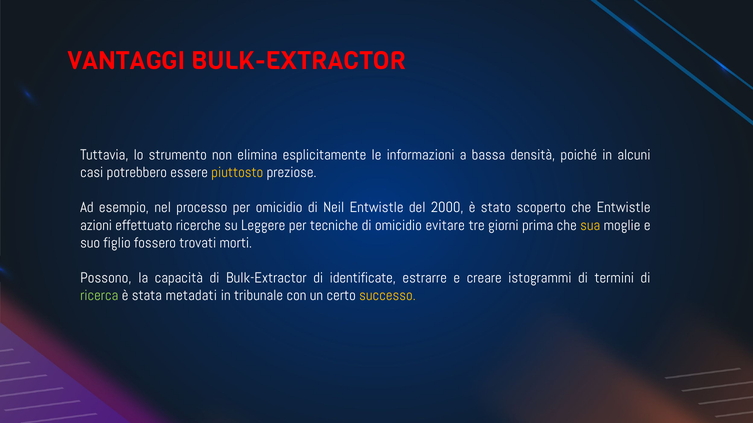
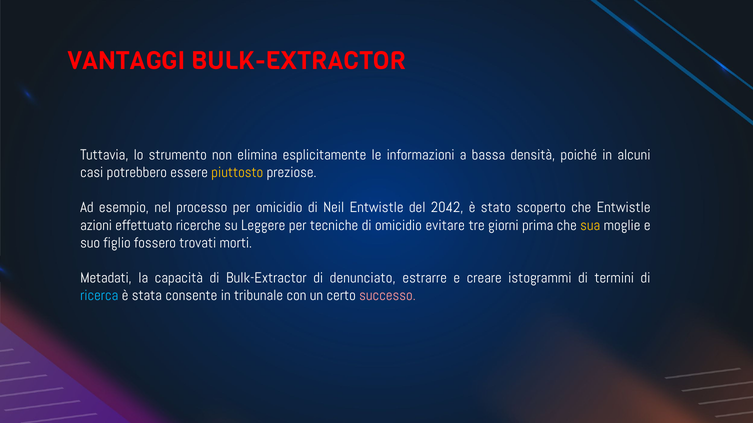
2000: 2000 -> 2042
Possono: Possono -> Metadati
identificate: identificate -> denunciato
ricerca colour: light green -> light blue
metadati: metadati -> consente
successo colour: yellow -> pink
